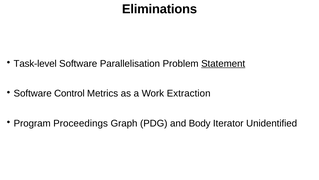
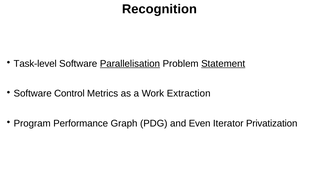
Eliminations: Eliminations -> Recognition
Parallelisation underline: none -> present
Proceedings: Proceedings -> Performance
Body: Body -> Even
Unidentified: Unidentified -> Privatization
